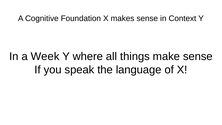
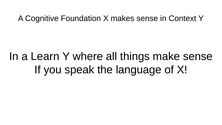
Week: Week -> Learn
